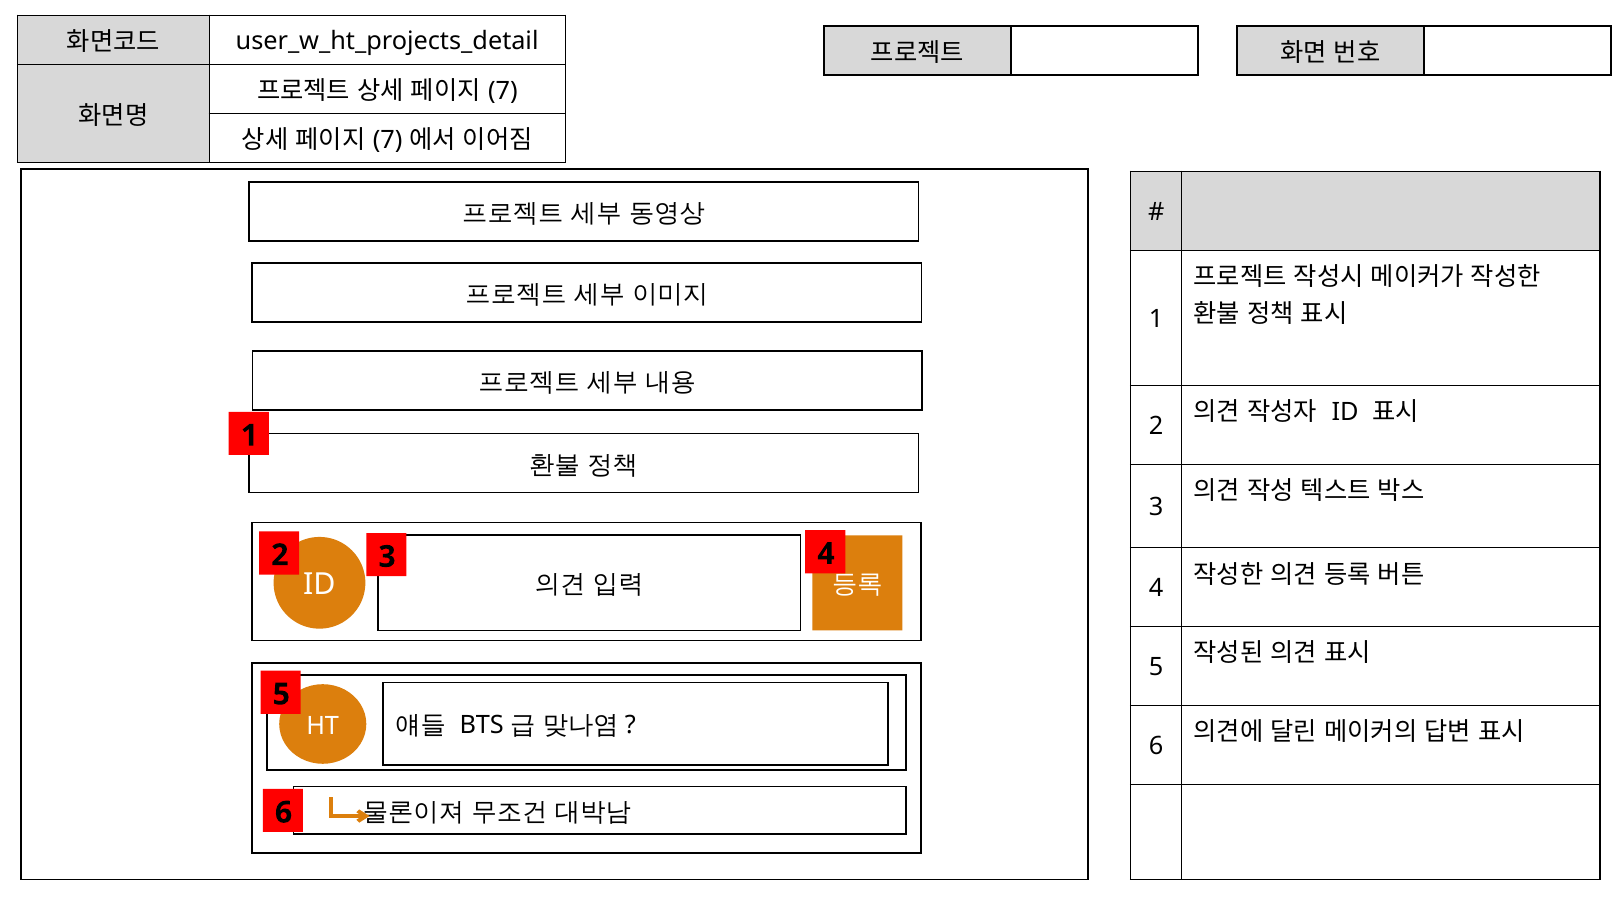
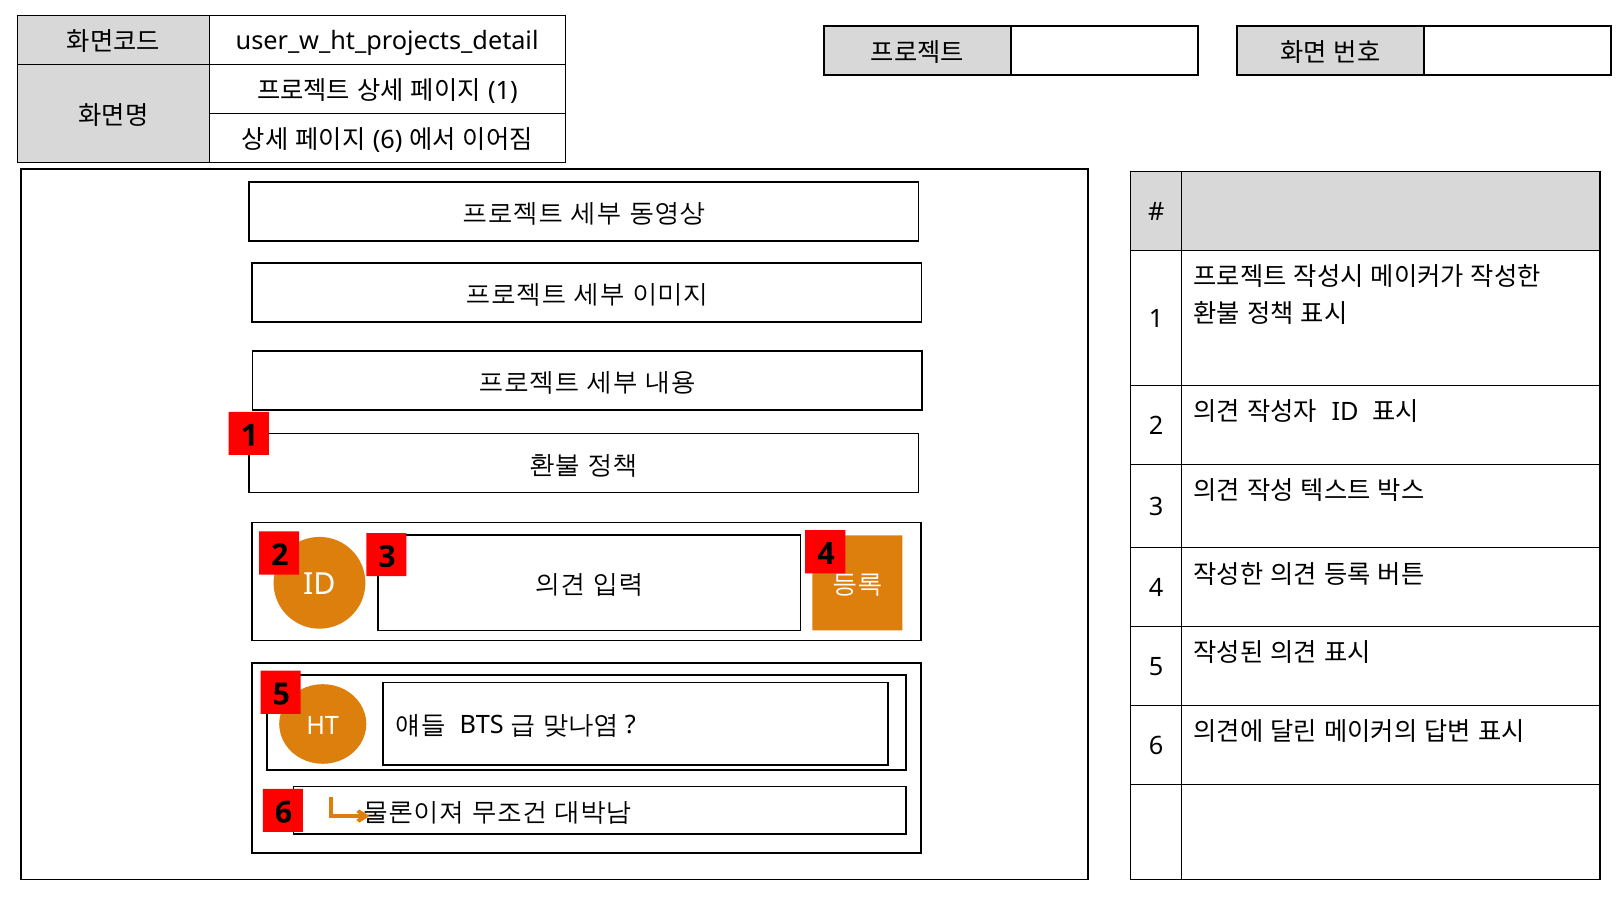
7 at (503, 91): 7 -> 1
7 at (388, 140): 7 -> 6
